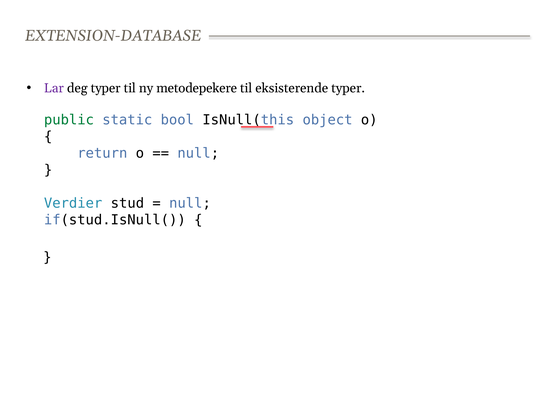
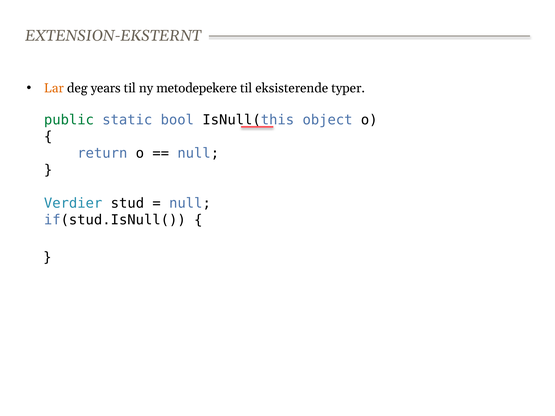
EXTENSION-DATABASE: EXTENSION-DATABASE -> EXTENSION-EKSTERNT
Lar colour: purple -> orange
deg typer: typer -> years
